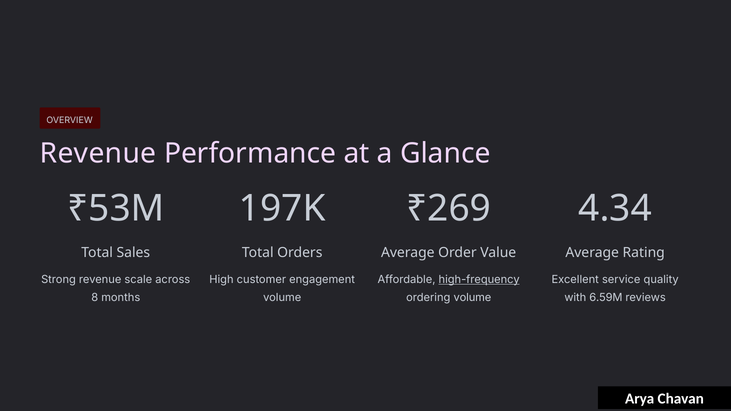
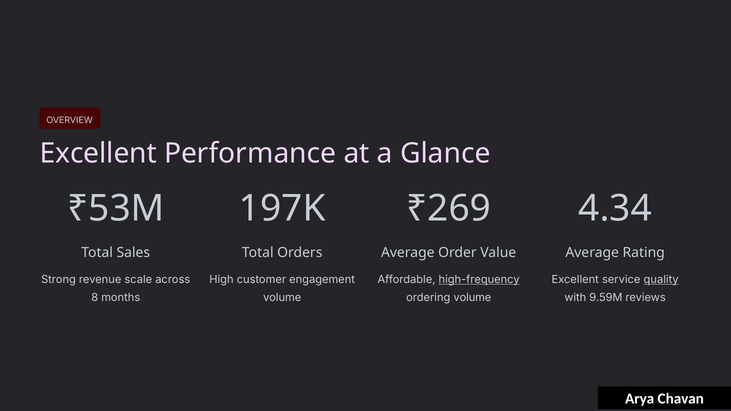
Revenue at (98, 154): Revenue -> Excellent
quality underline: none -> present
6.59M: 6.59M -> 9.59M
